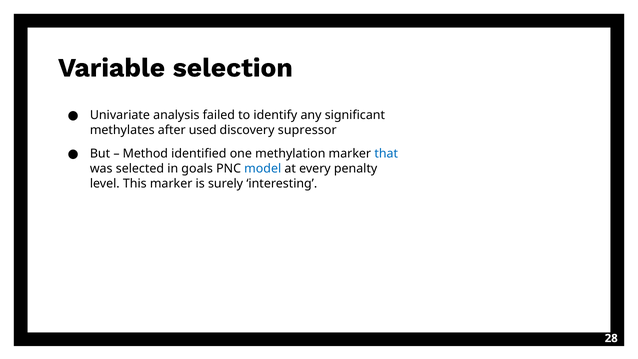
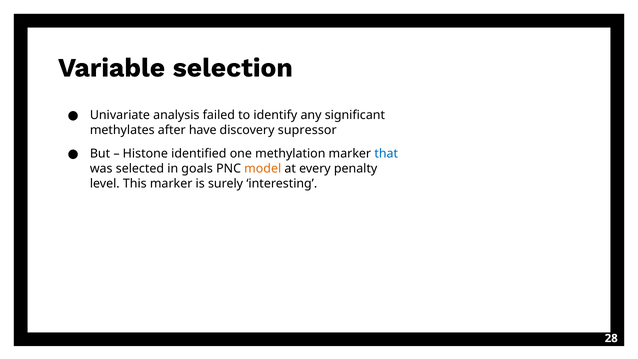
used: used -> have
Method: Method -> Histone
model colour: blue -> orange
